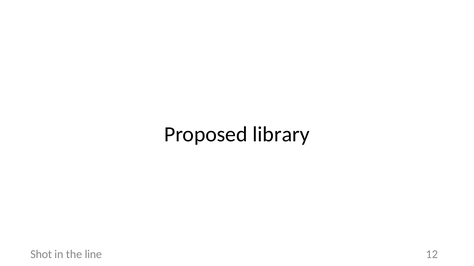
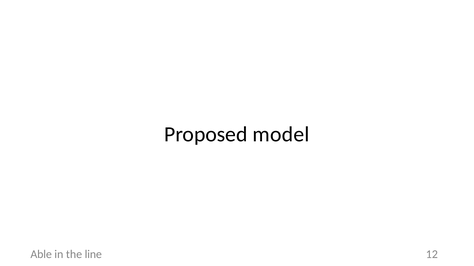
library: library -> model
Shot: Shot -> Able
